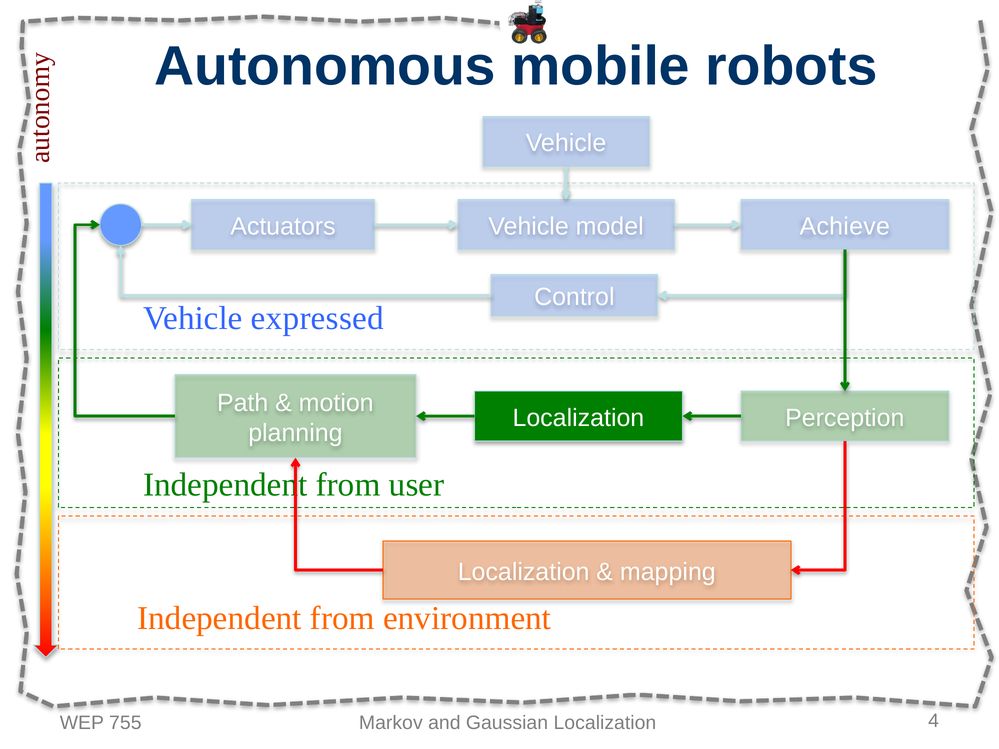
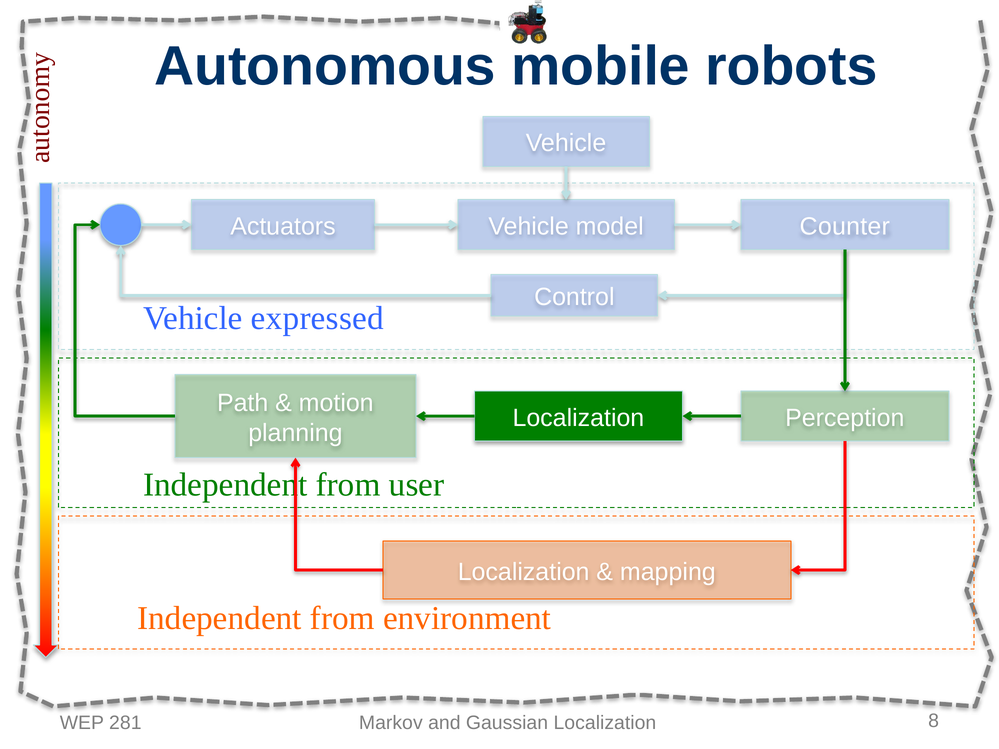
Achieve: Achieve -> Counter
755: 755 -> 281
4: 4 -> 8
